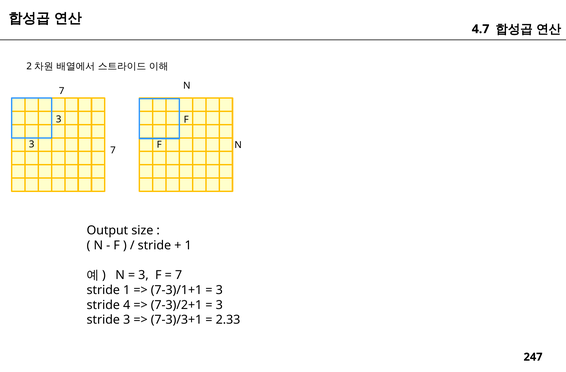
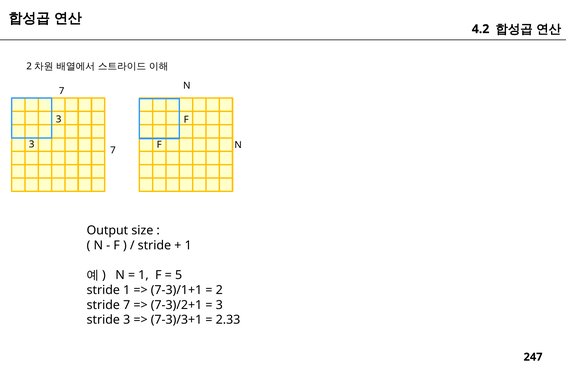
4.7: 4.7 -> 4.2
3 at (143, 275): 3 -> 1
7 at (179, 275): 7 -> 5
3 at (219, 290): 3 -> 2
stride 4: 4 -> 7
